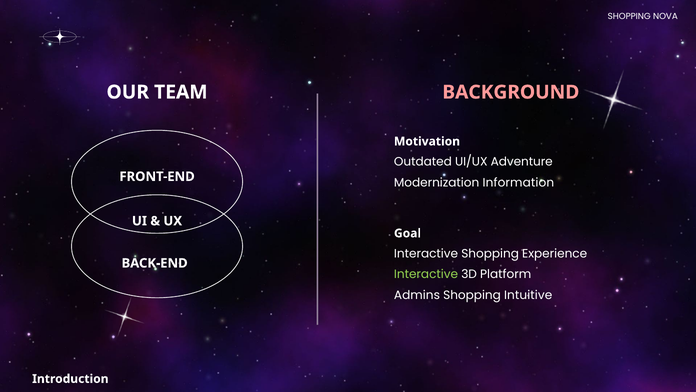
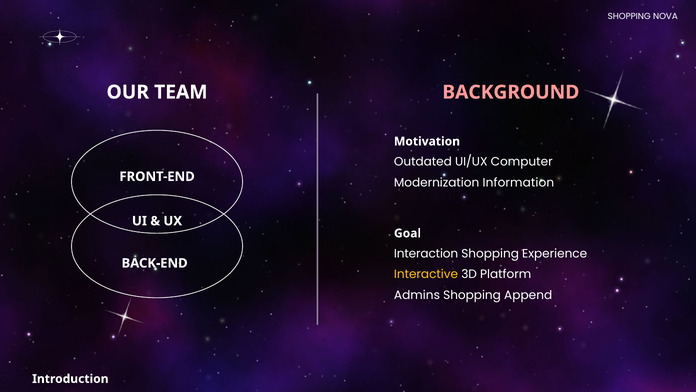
Adventure: Adventure -> Computer
Interactive at (426, 254): Interactive -> Interaction
Interactive at (426, 274) colour: light green -> yellow
Intuitive: Intuitive -> Append
